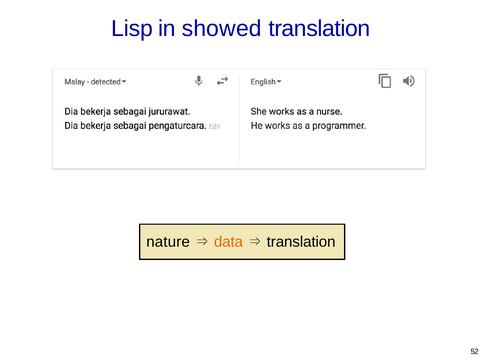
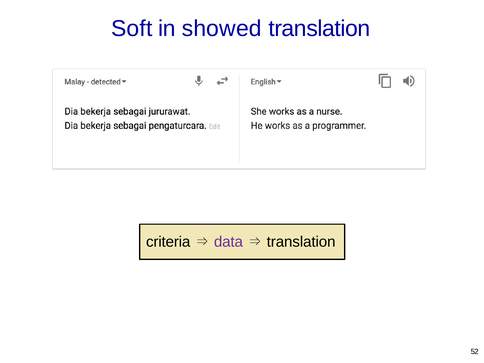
Lisp: Lisp -> Soft
nature: nature -> criteria
data colour: orange -> purple
